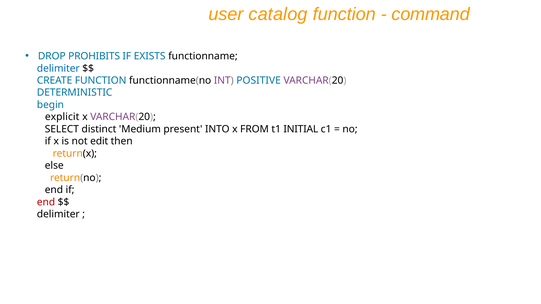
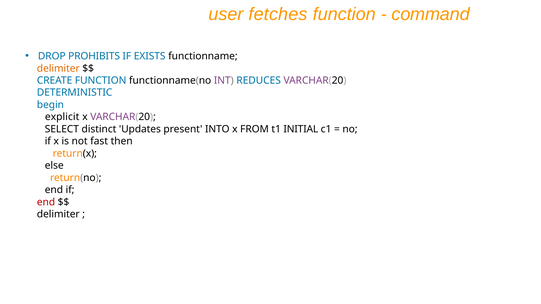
catalog: catalog -> fetches
delimiter at (58, 68) colour: blue -> orange
POSITIVE: POSITIVE -> REDUCES
Medium: Medium -> Updates
edit: edit -> fast
